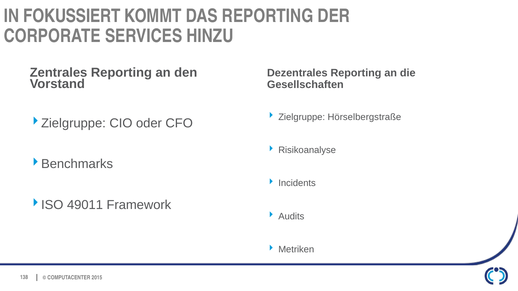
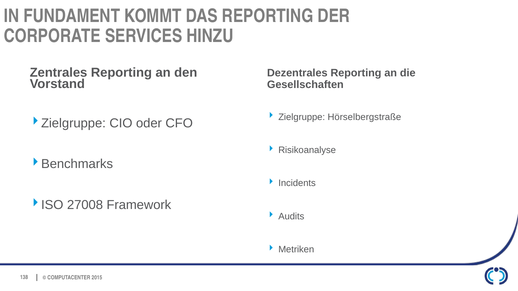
FOKUSSIERT: FOKUSSIERT -> FUNDAMENT
49011: 49011 -> 27008
